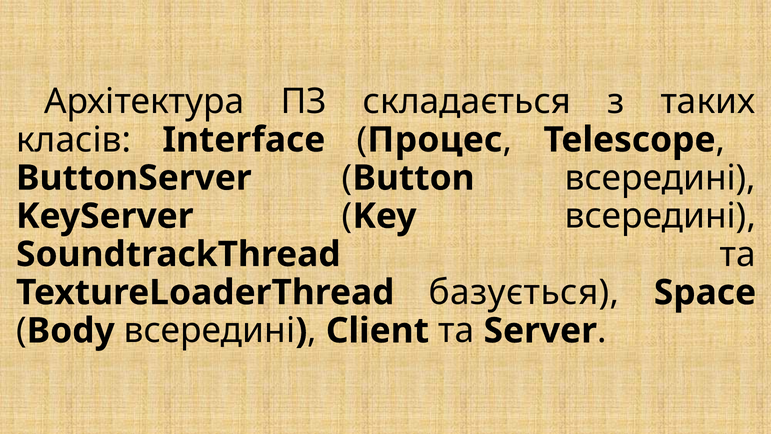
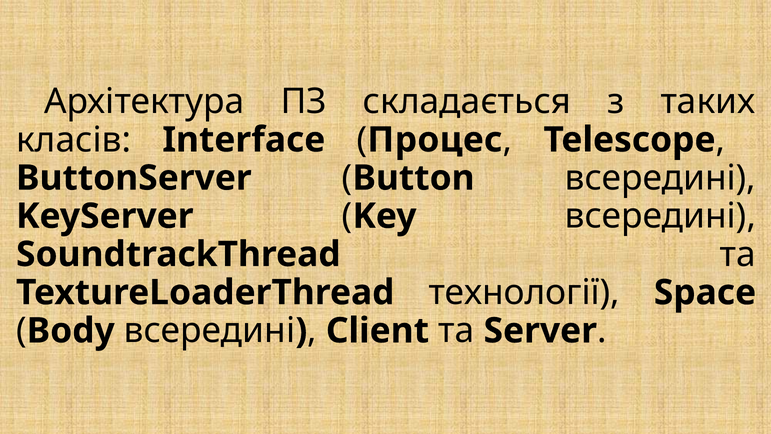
базується: базується -> технології
